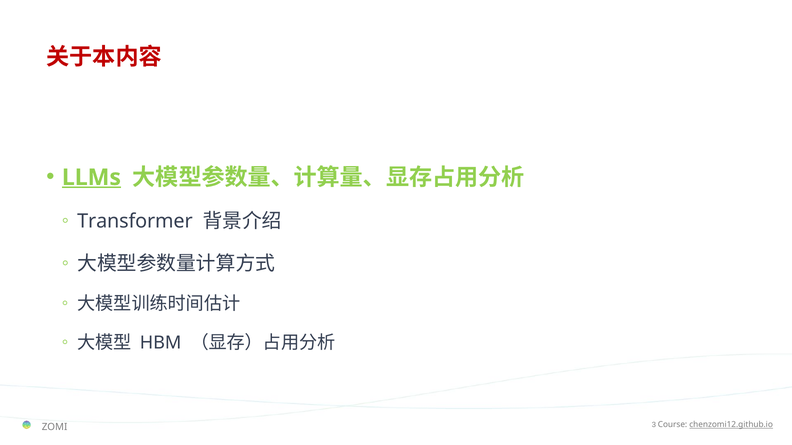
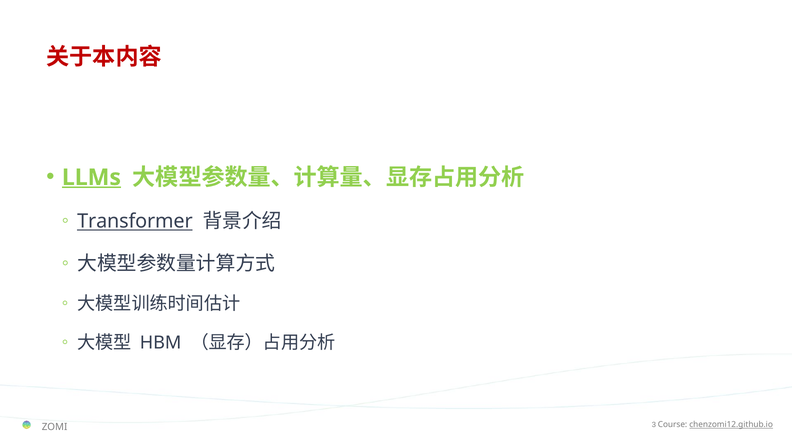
Transformer underline: none -> present
